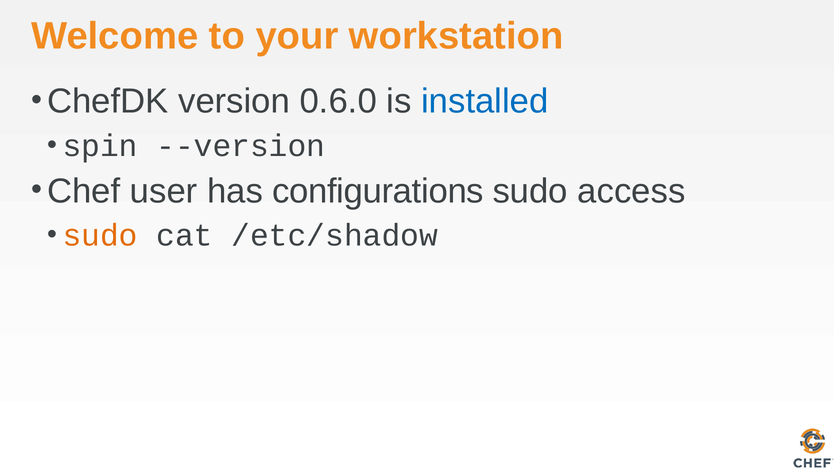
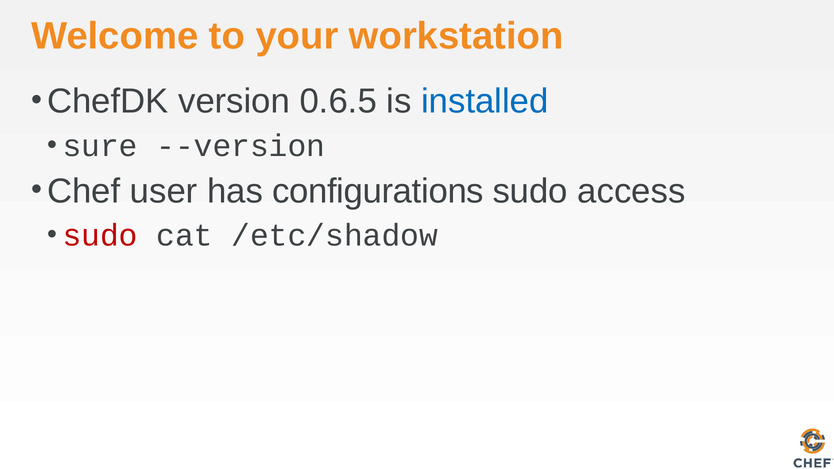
0.6.0: 0.6.0 -> 0.6.5
spin: spin -> sure
sudo at (100, 236) colour: orange -> red
